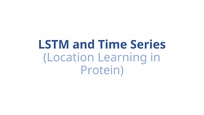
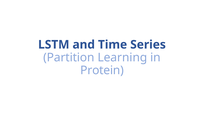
Location: Location -> Partition
